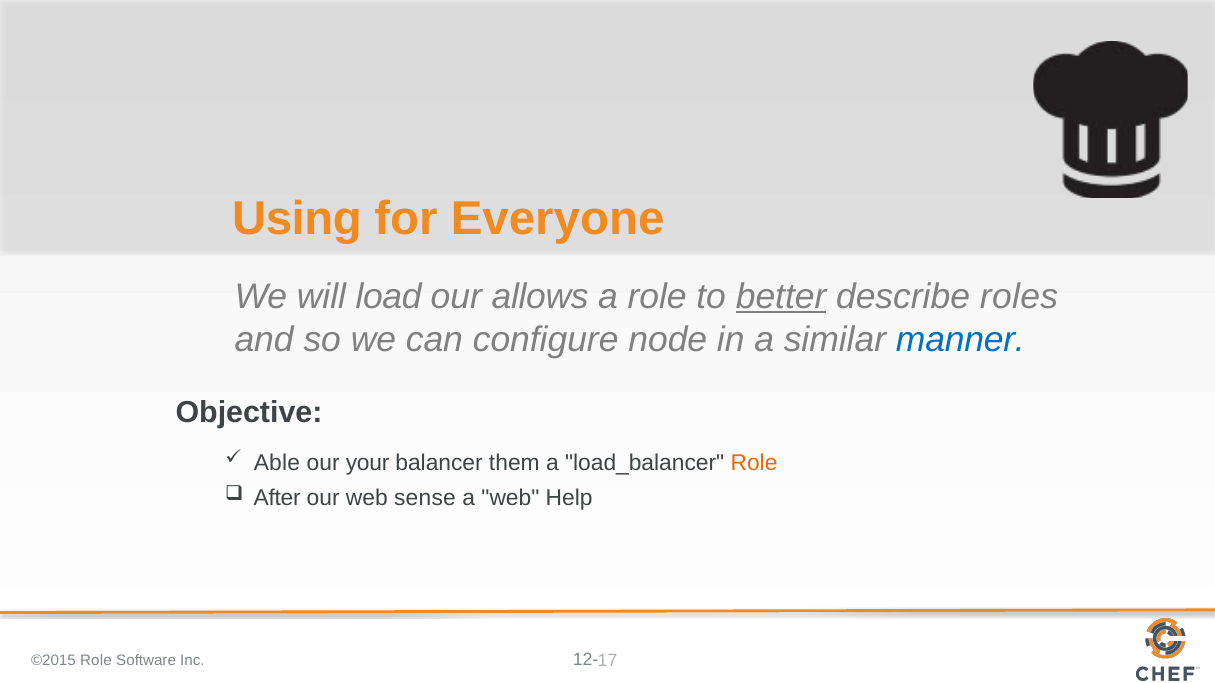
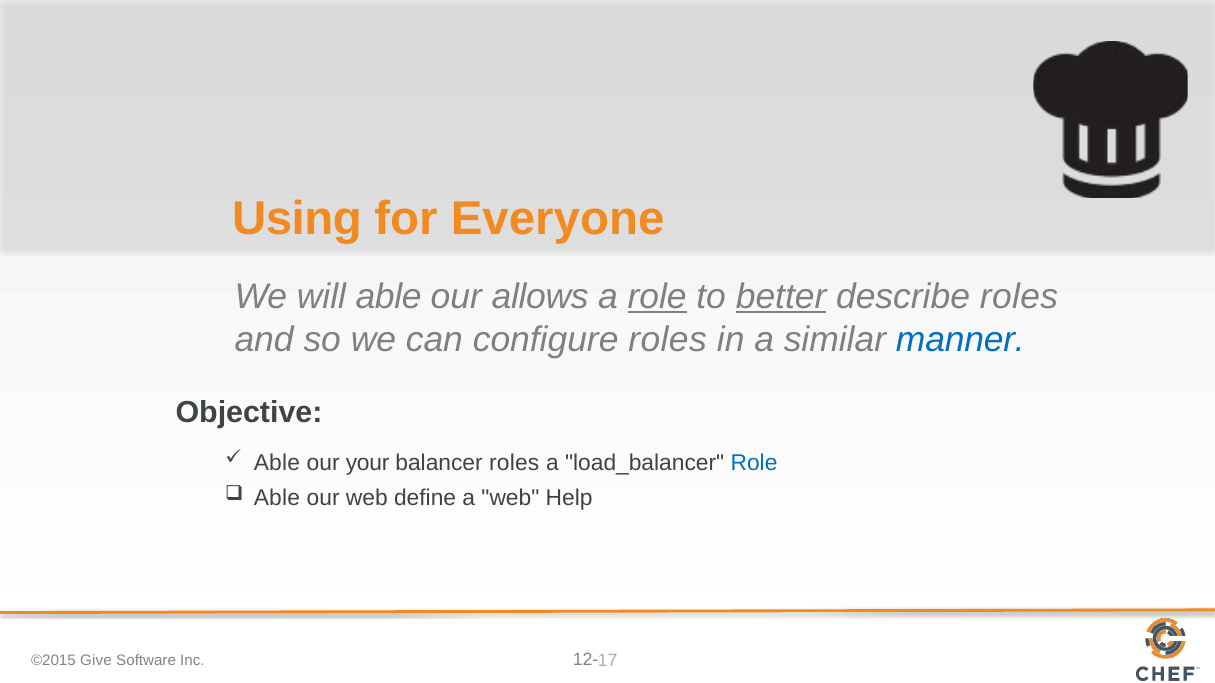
will load: load -> able
role at (657, 297) underline: none -> present
configure node: node -> roles
balancer them: them -> roles
Role at (754, 463) colour: orange -> blue
After at (277, 498): After -> Able
sense: sense -> define
©2015 Role: Role -> Give
